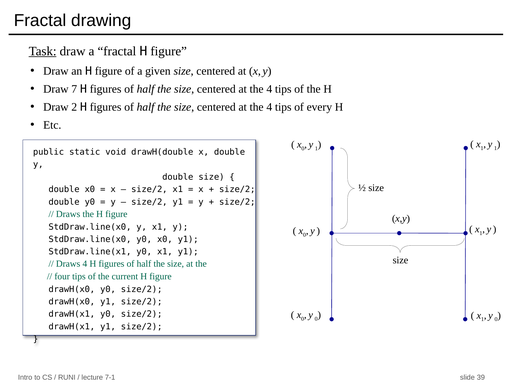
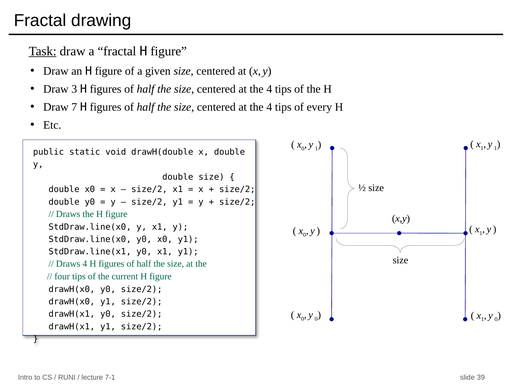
7: 7 -> 3
2: 2 -> 7
